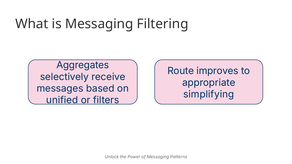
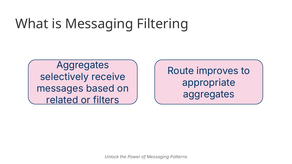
simplifying at (209, 94): simplifying -> aggregates
unified: unified -> related
